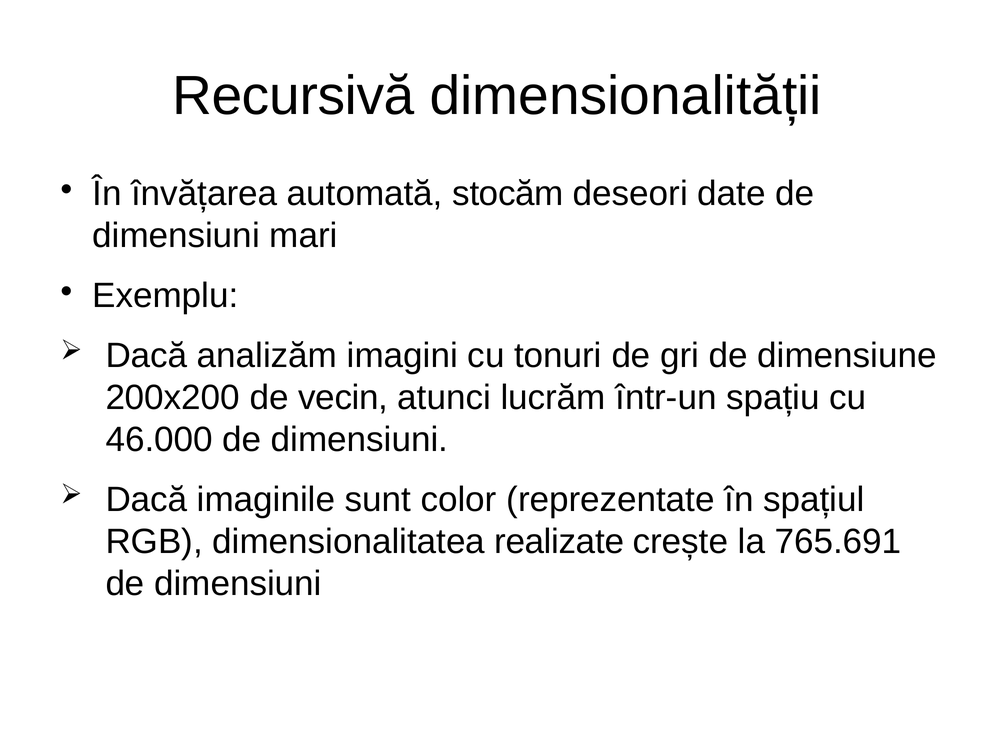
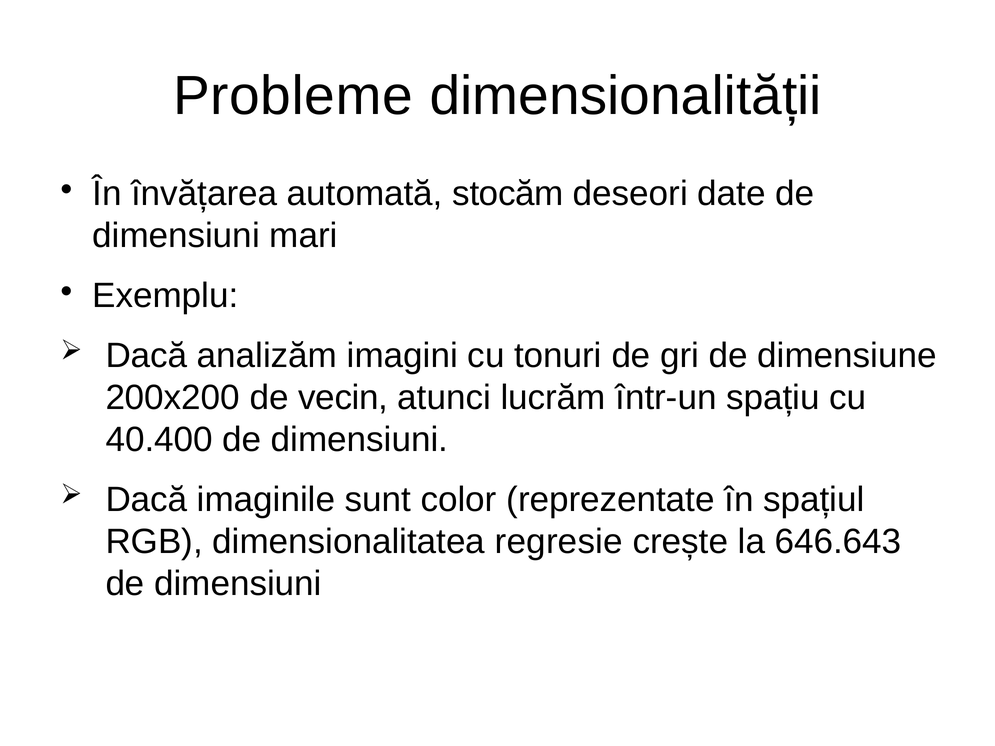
Recursivă: Recursivă -> Probleme
46.000: 46.000 -> 40.400
realizate: realizate -> regresie
765.691: 765.691 -> 646.643
